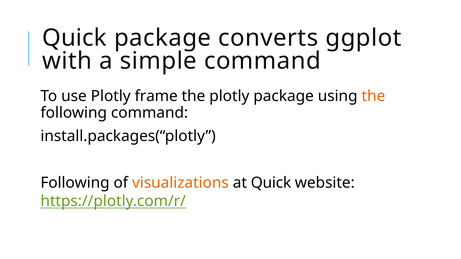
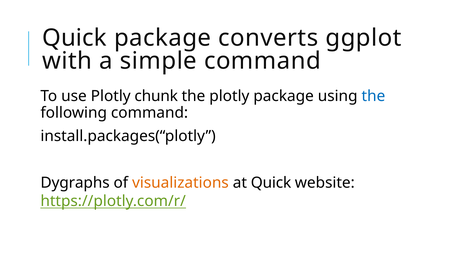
frame: frame -> chunk
the at (373, 96) colour: orange -> blue
Following at (75, 183): Following -> Dygraphs
